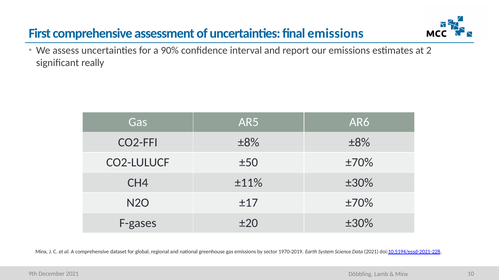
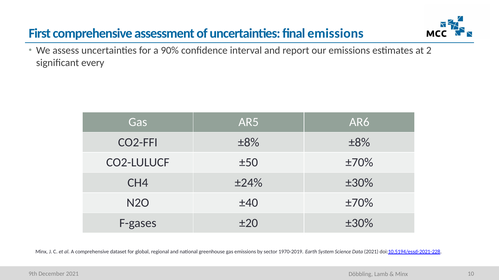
really: really -> every
±11%: ±11% -> ±24%
±17: ±17 -> ±40
